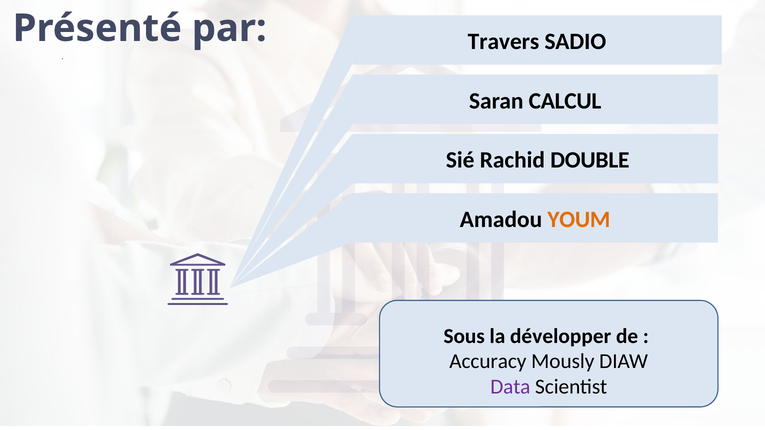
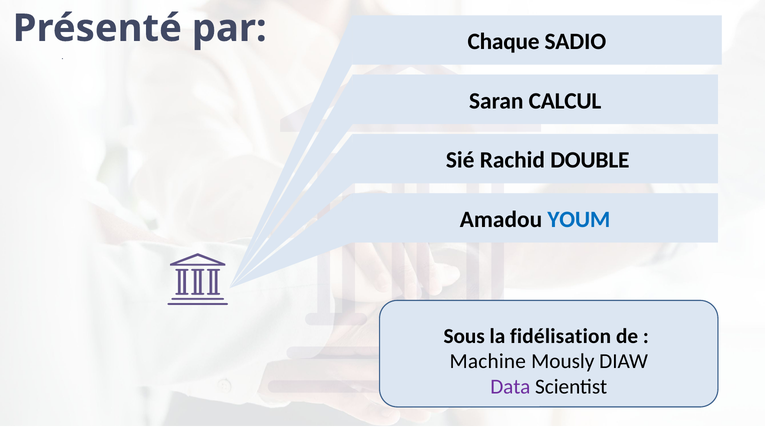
Travers: Travers -> Chaque
YOUM colour: orange -> blue
développer: développer -> fidélisation
Accuracy: Accuracy -> Machine
